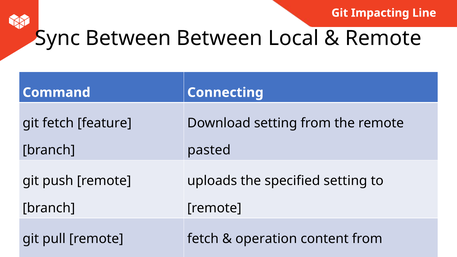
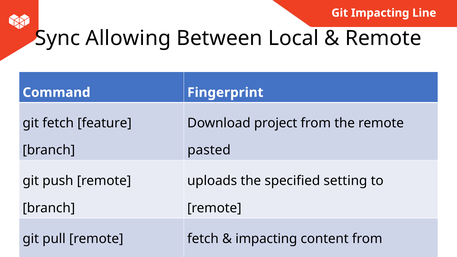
Sync Between: Between -> Allowing
Connecting: Connecting -> Fingerprint
Download setting: setting -> project
operation at (266, 239): operation -> impacting
